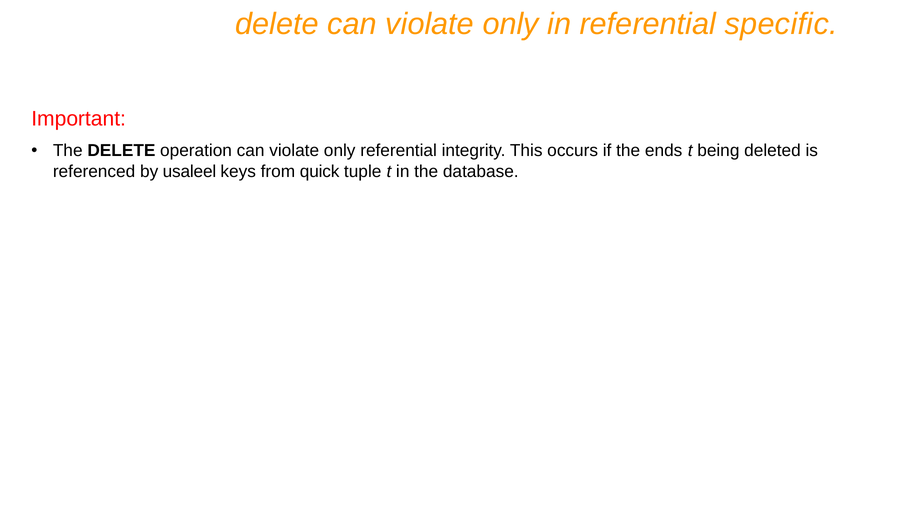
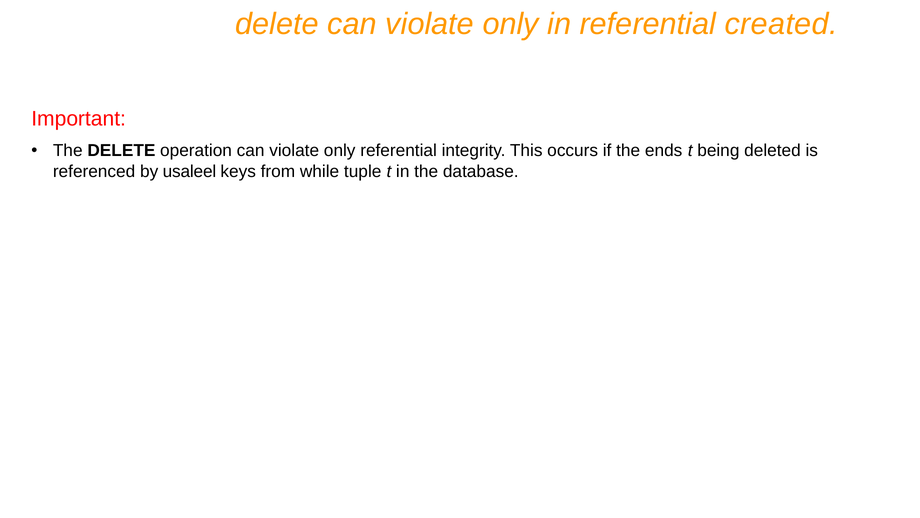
specific: specific -> created
quick: quick -> while
